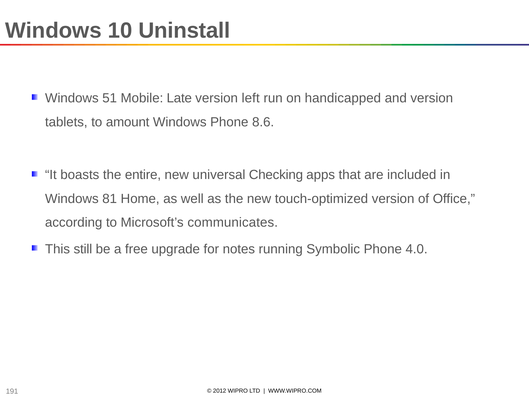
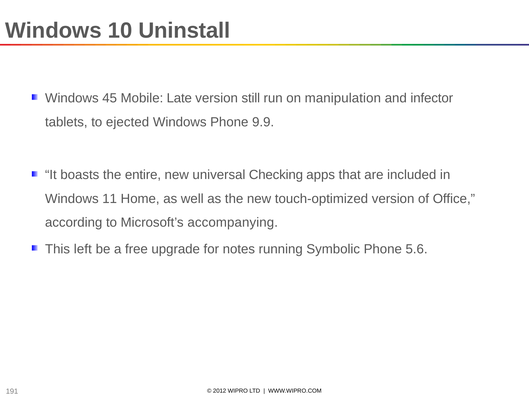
51: 51 -> 45
left: left -> still
handicapped: handicapped -> manipulation
and version: version -> infector
amount: amount -> ejected
8.6: 8.6 -> 9.9
81: 81 -> 11
communicates: communicates -> accompanying
still: still -> left
4.0: 4.0 -> 5.6
